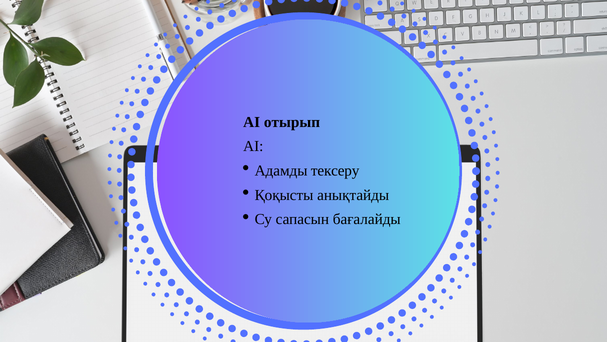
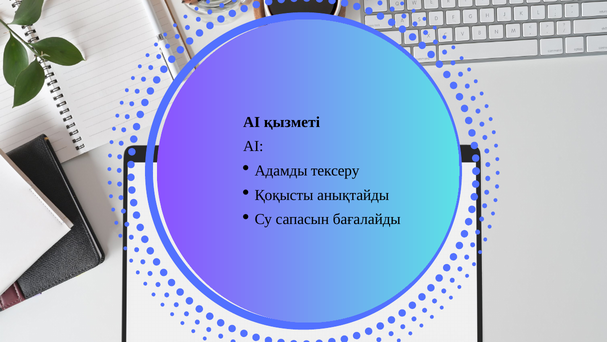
отырып: отырып -> қызметі
